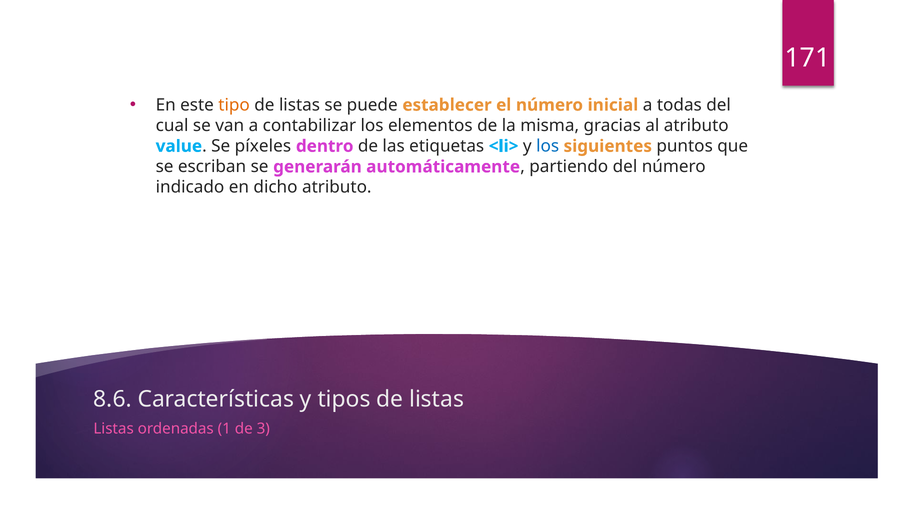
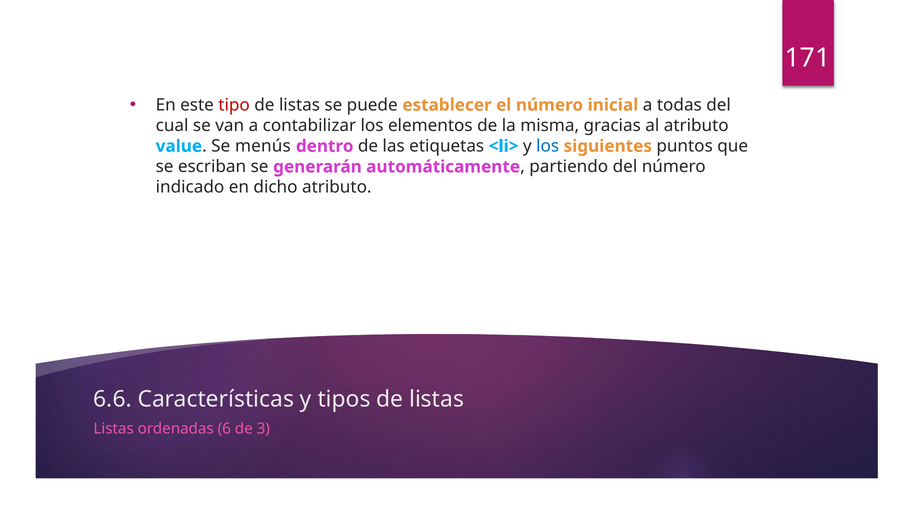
tipo colour: orange -> red
píxeles: píxeles -> menús
8.6: 8.6 -> 6.6
1: 1 -> 6
